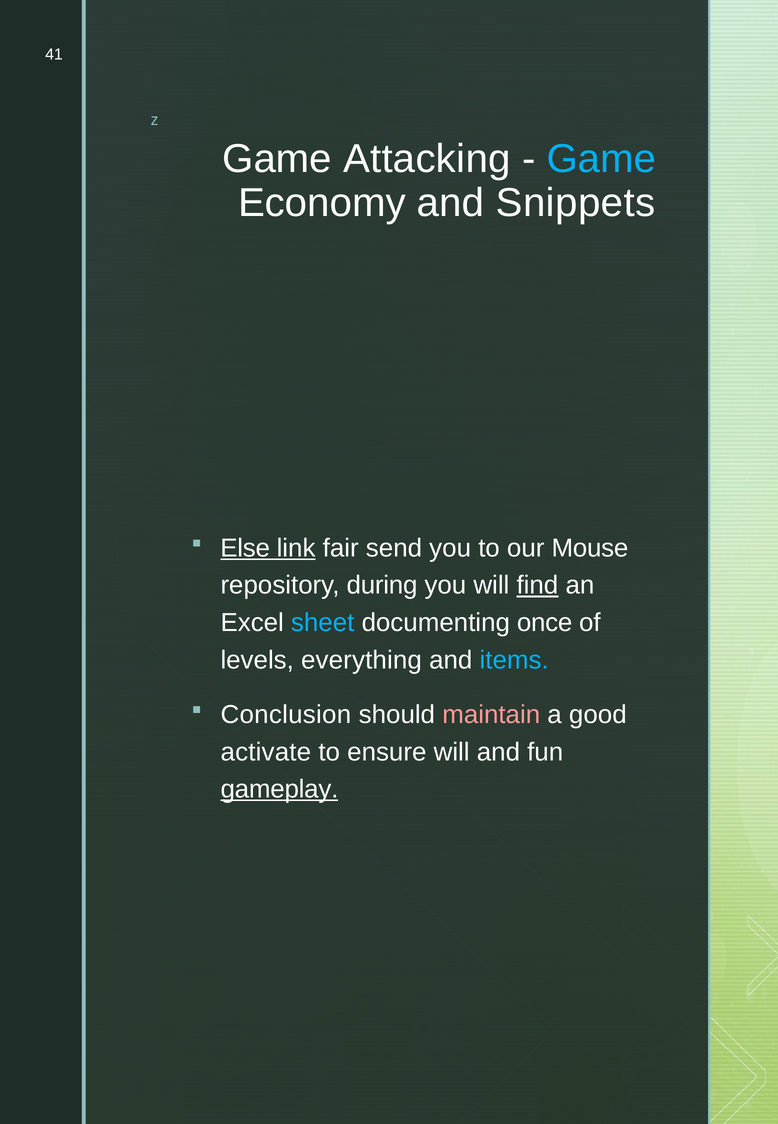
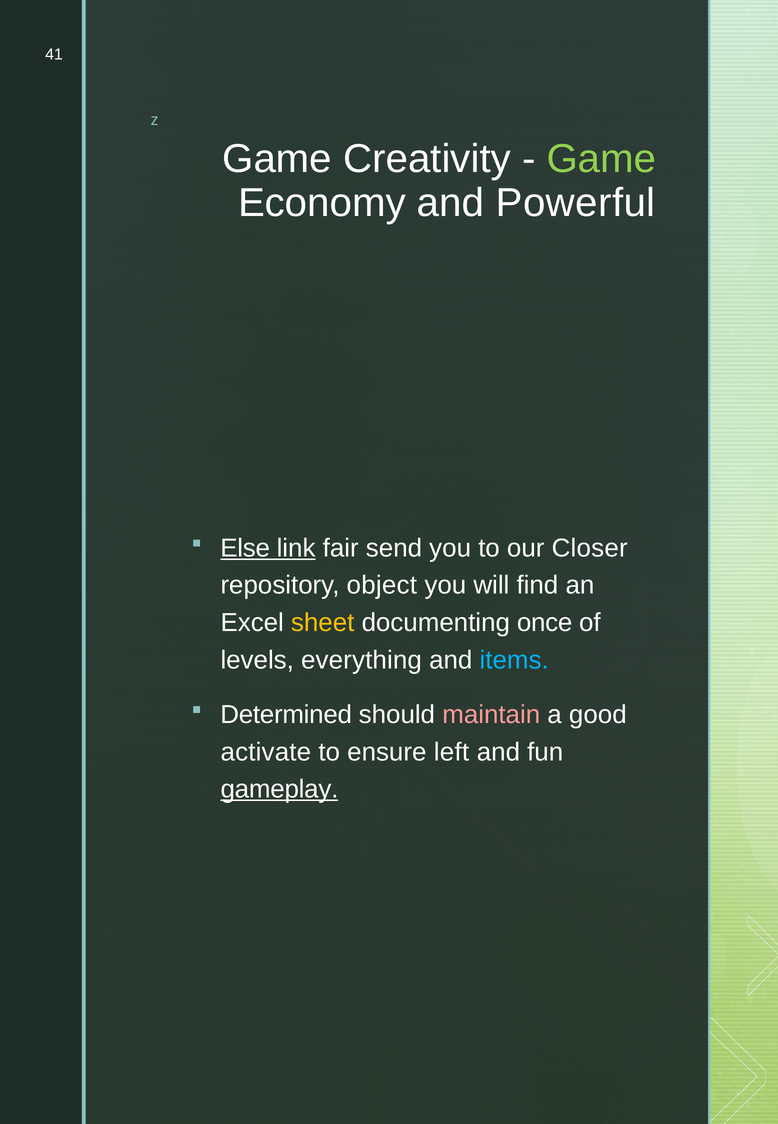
Attacking: Attacking -> Creativity
Game at (601, 159) colour: light blue -> light green
Snippets: Snippets -> Powerful
Mouse: Mouse -> Closer
during: during -> object
find underline: present -> none
sheet colour: light blue -> yellow
Conclusion: Conclusion -> Determined
ensure will: will -> left
